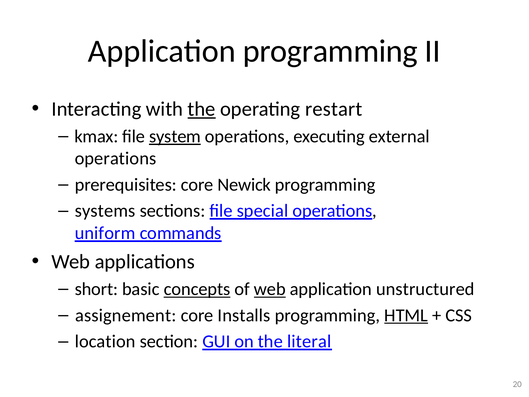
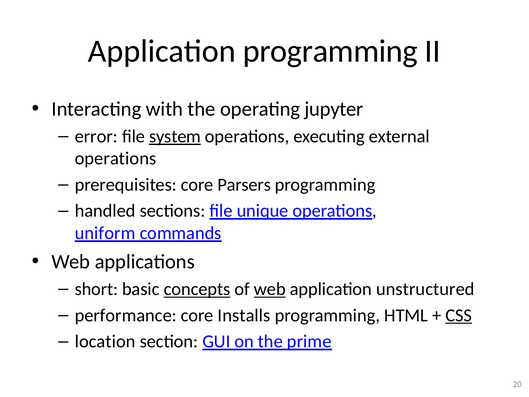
the at (202, 109) underline: present -> none
restart: restart -> jupyter
kmax: kmax -> error
Newick: Newick -> Parsers
systems: systems -> handled
special: special -> unique
assignement: assignement -> performance
HTML underline: present -> none
CSS underline: none -> present
literal: literal -> prime
